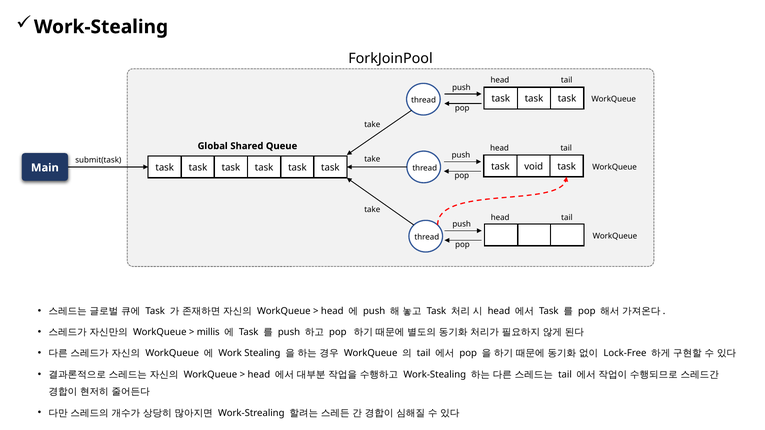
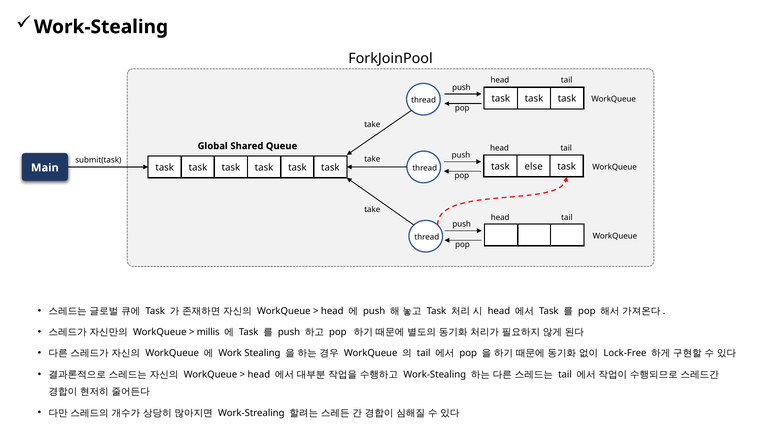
void: void -> else
